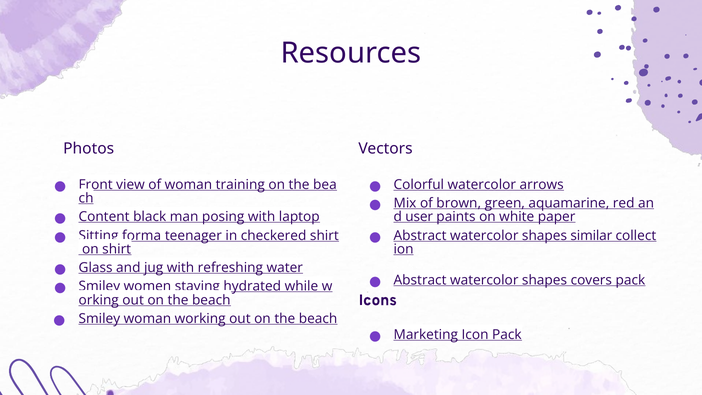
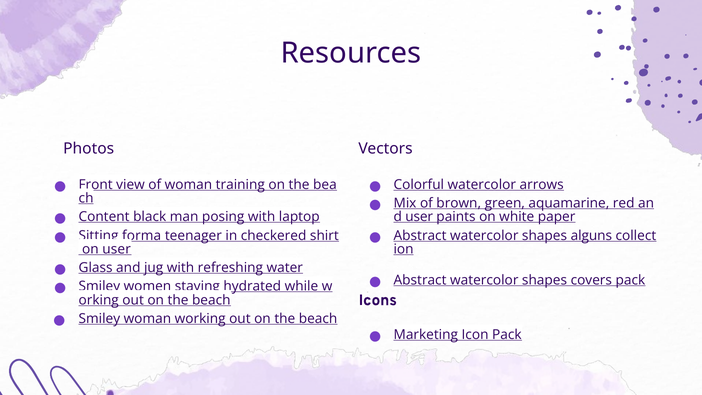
similar: similar -> alguns
on shirt: shirt -> user
